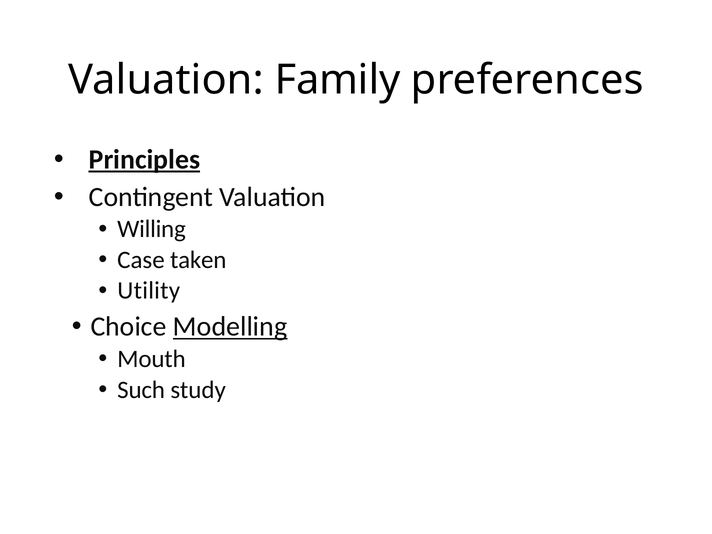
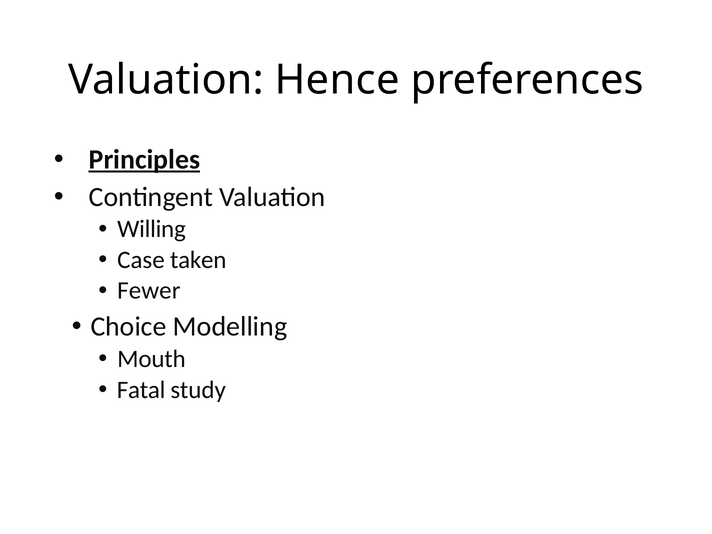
Family: Family -> Hence
Utility: Utility -> Fewer
Modelling underline: present -> none
Such: Such -> Fatal
